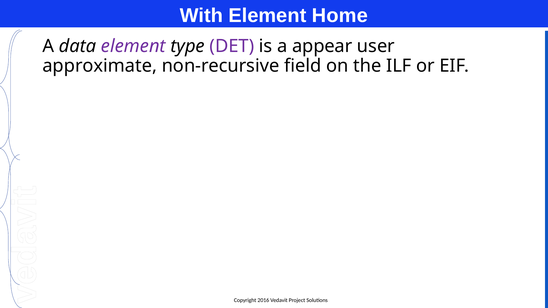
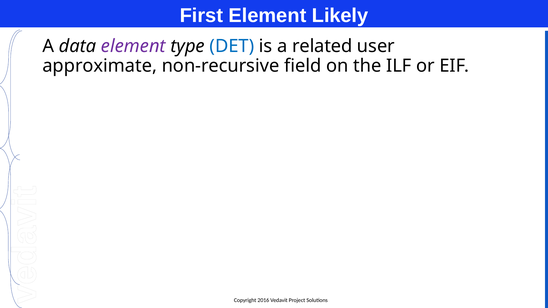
With: With -> First
Home: Home -> Likely
DET colour: purple -> blue
appear: appear -> related
